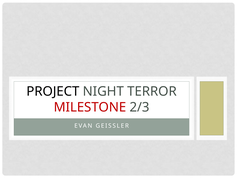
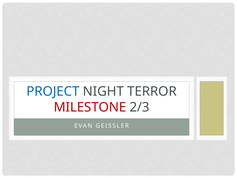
PROJECT colour: black -> blue
